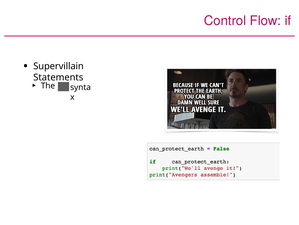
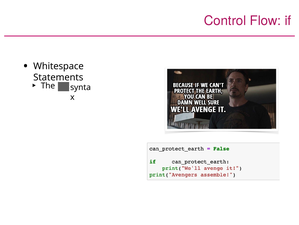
Supervillain: Supervillain -> Whitespace
